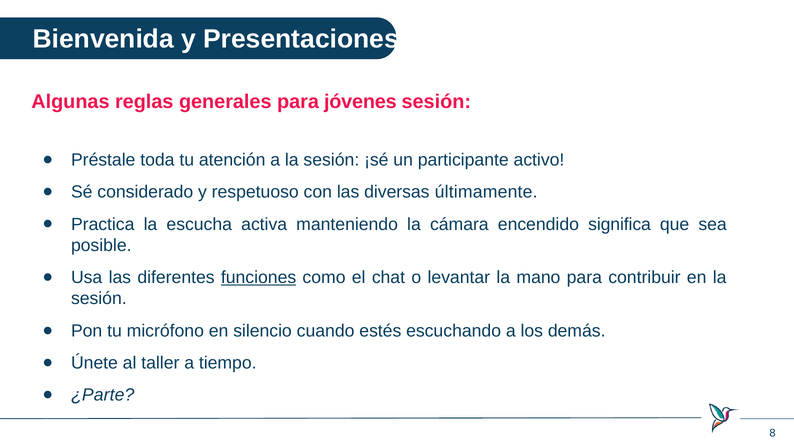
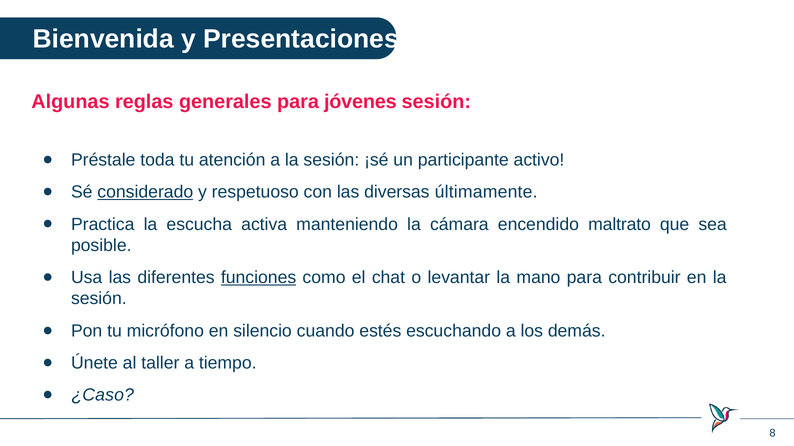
considerado underline: none -> present
significa: significa -> maltrato
¿Parte: ¿Parte -> ¿Caso
